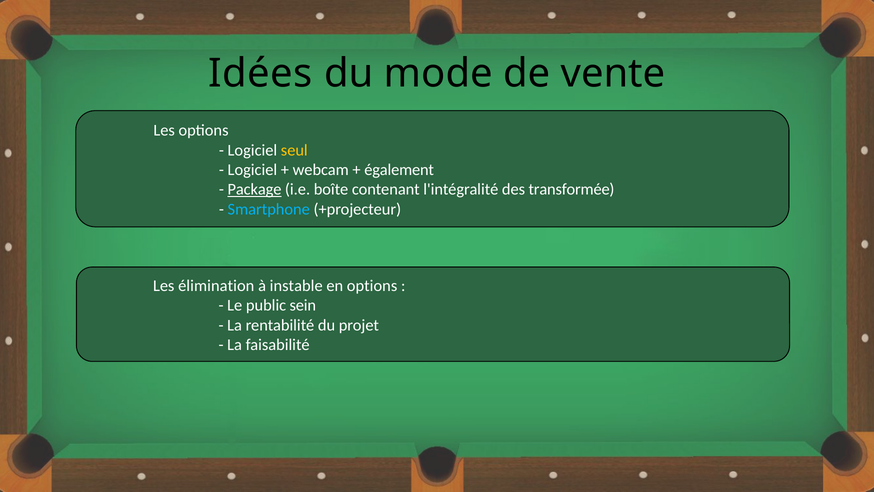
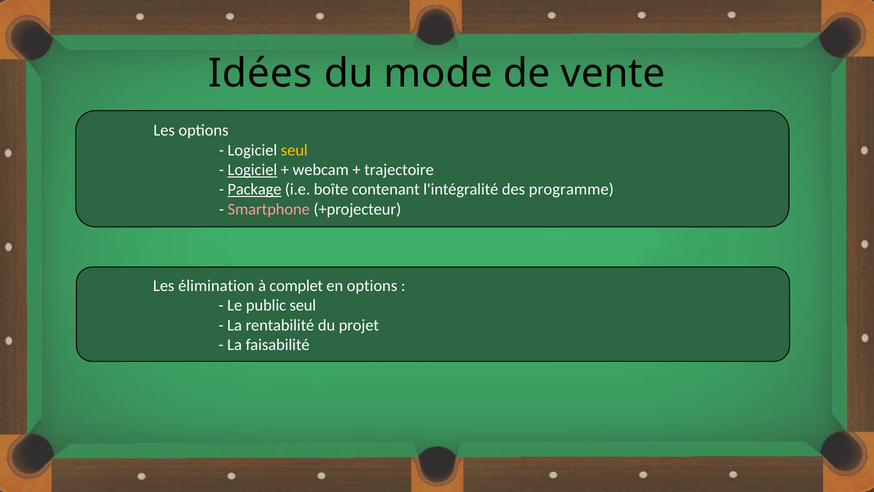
Logiciel at (252, 170) underline: none -> present
également: également -> trajectoire
transformée: transformée -> programme
Smartphone colour: light blue -> pink
instable: instable -> complet
public sein: sein -> seul
